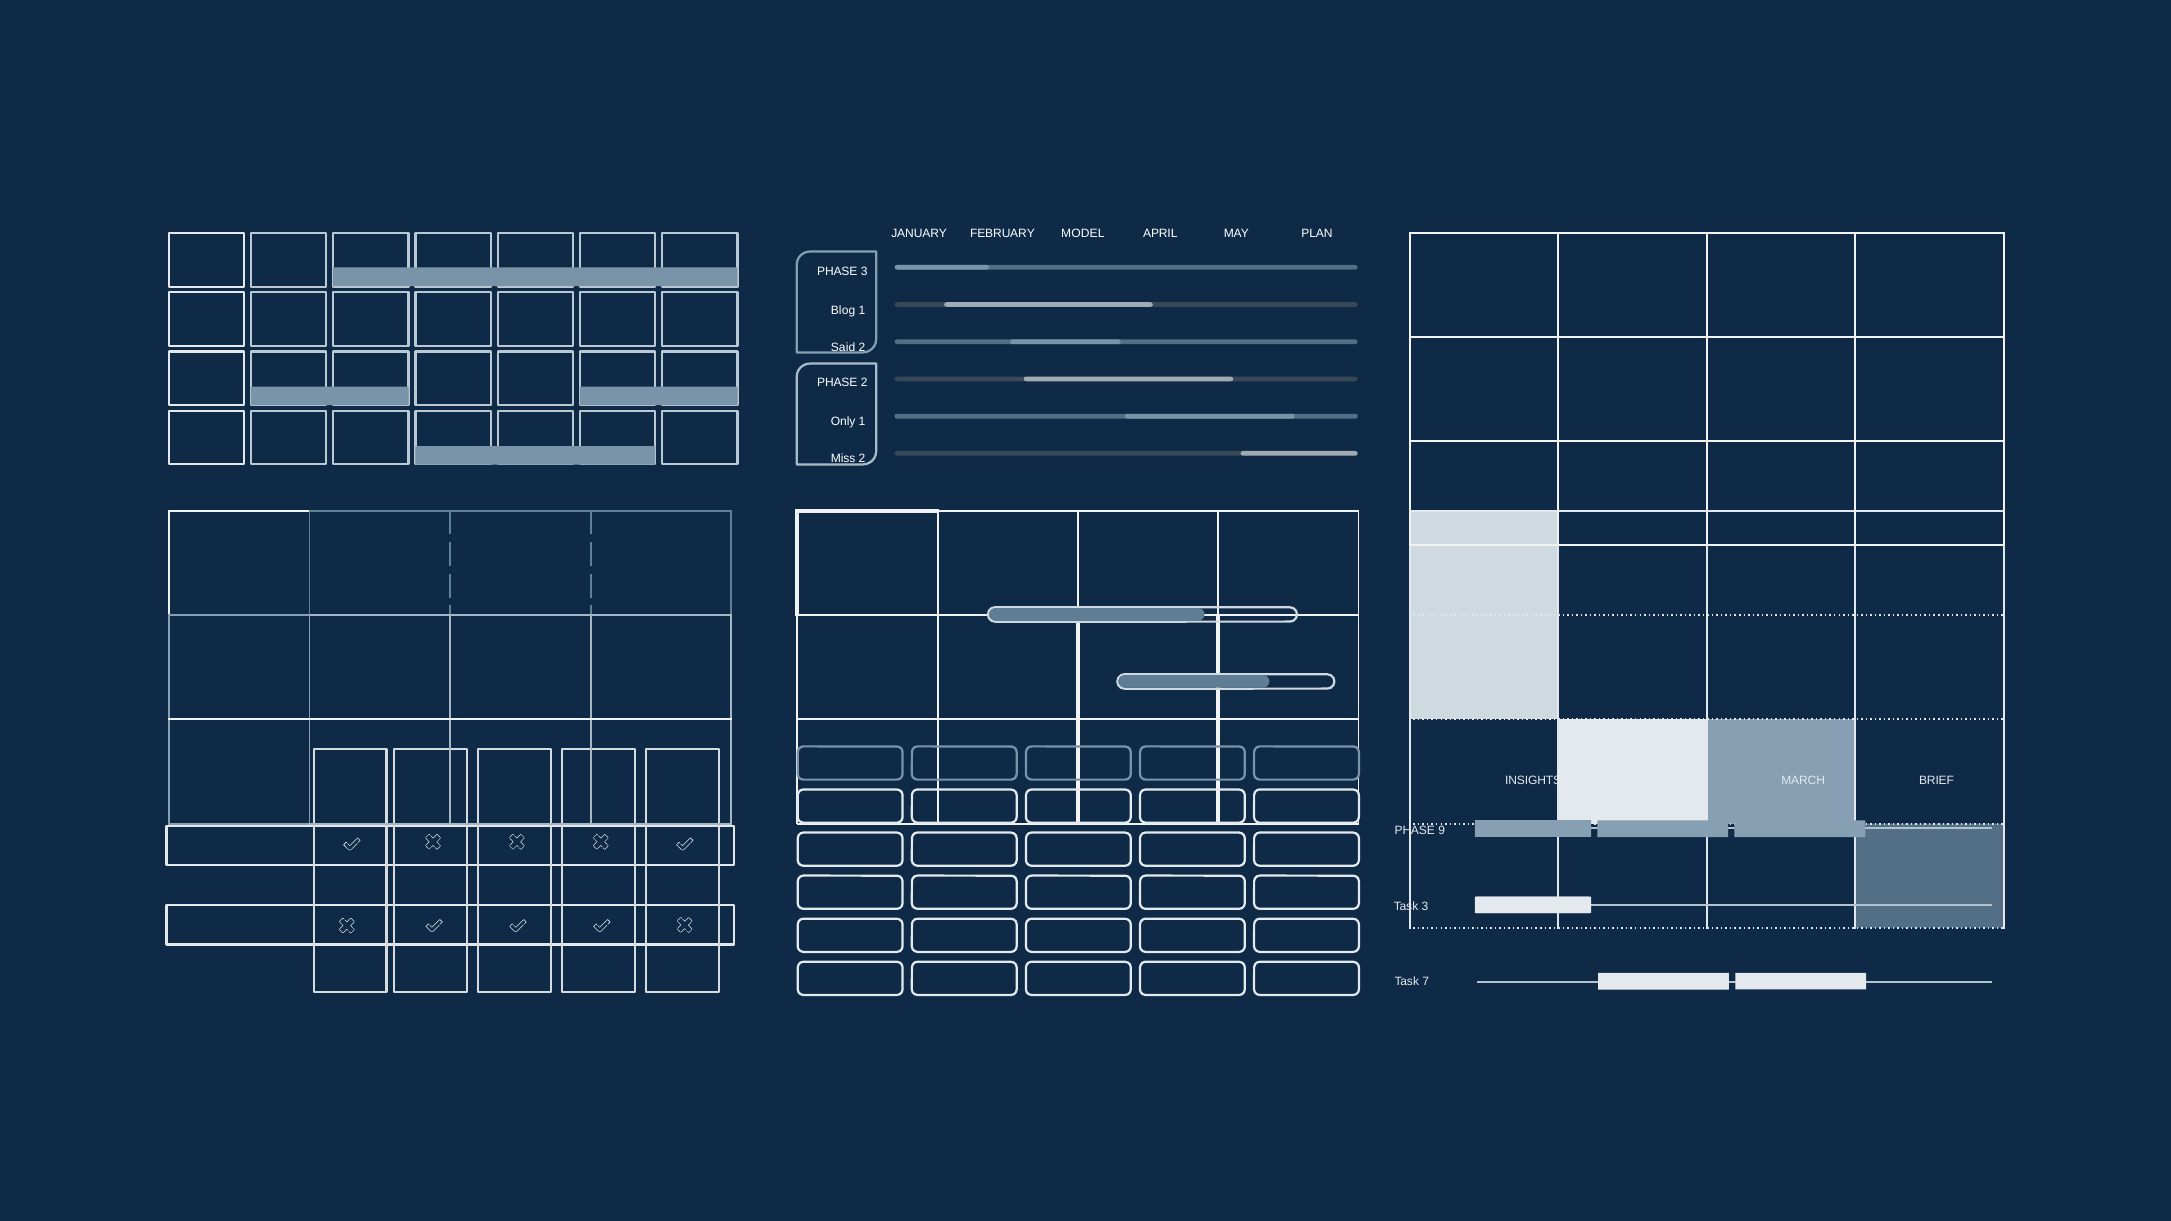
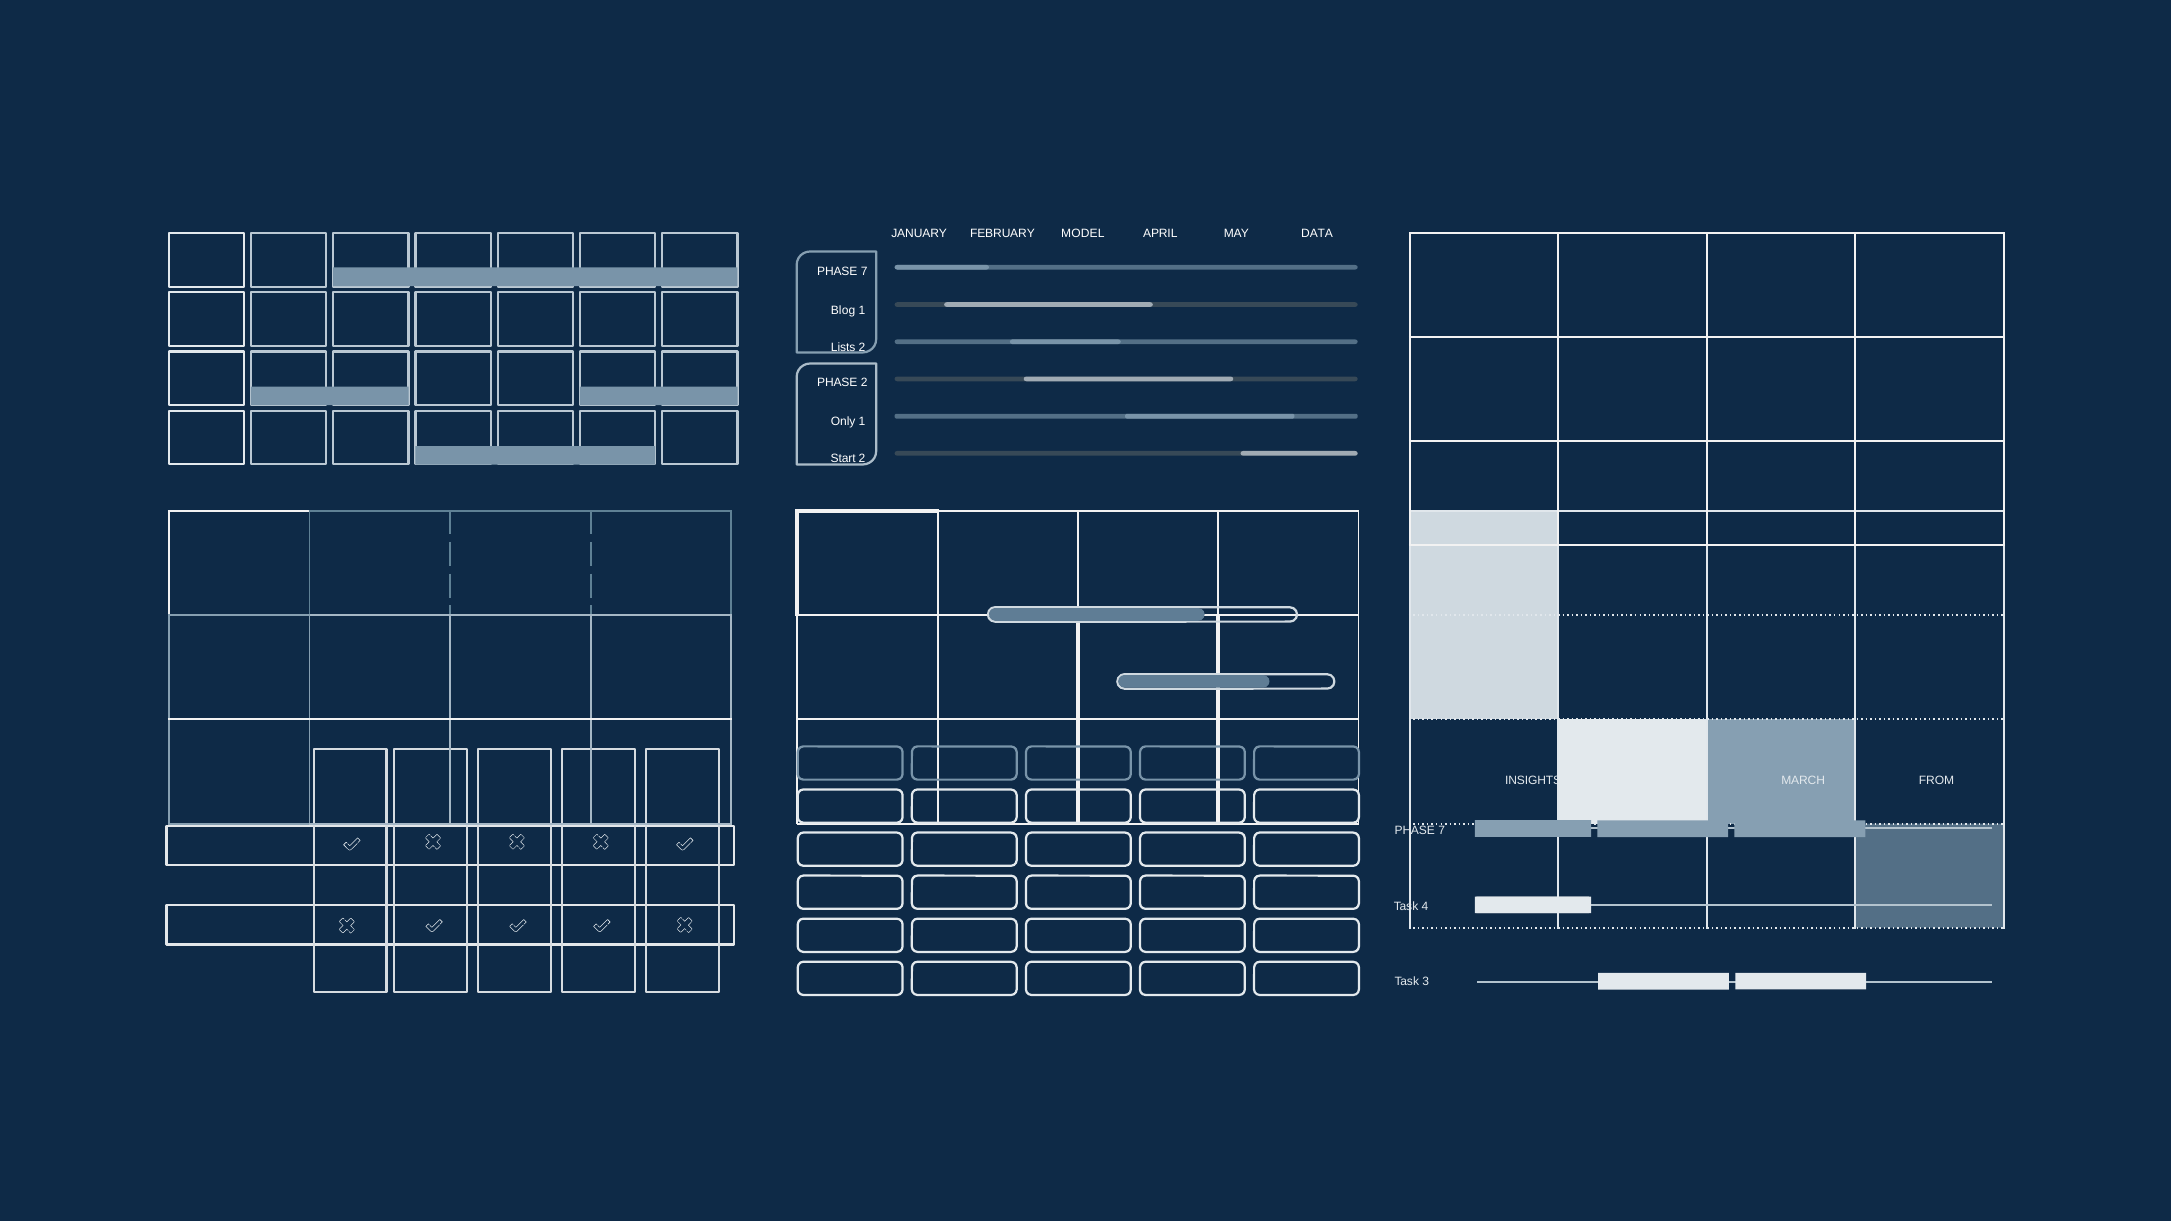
PLAN: PLAN -> DATA
3 at (864, 272): 3 -> 7
Said: Said -> Lists
Miss: Miss -> Start
BRIEF: BRIEF -> FROM
9 at (1442, 831): 9 -> 7
Task 3: 3 -> 4
7: 7 -> 3
